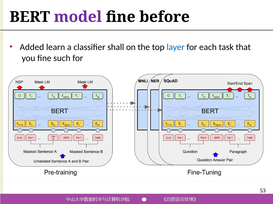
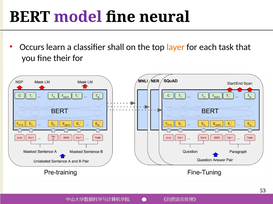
before: before -> neural
Added: Added -> Occurs
layer colour: blue -> orange
such: such -> their
